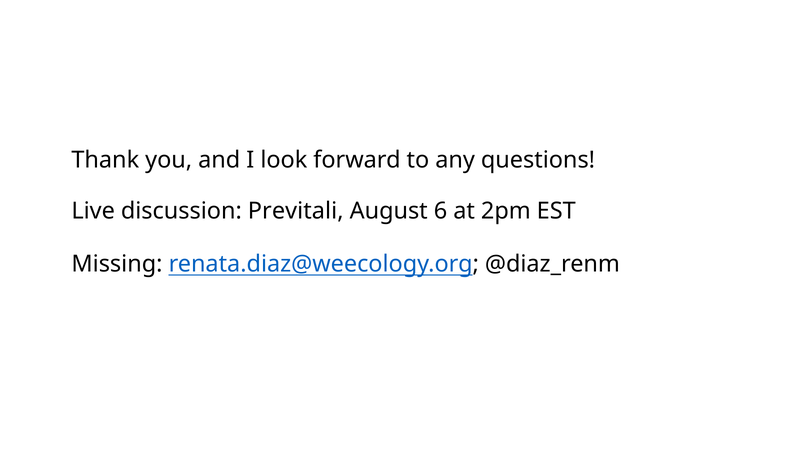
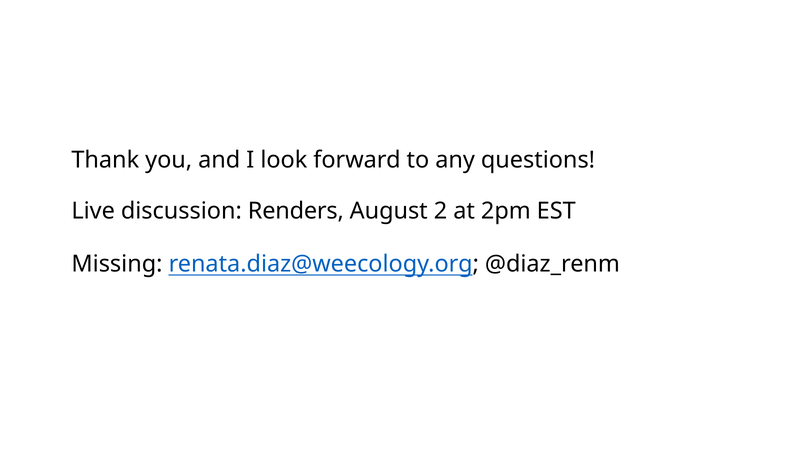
Previtali: Previtali -> Renders
6: 6 -> 2
